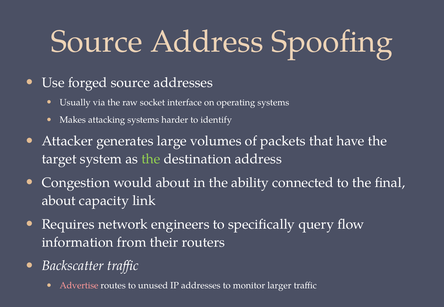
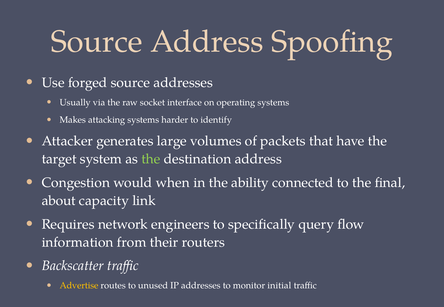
would about: about -> when
Advertise colour: pink -> yellow
larger: larger -> initial
